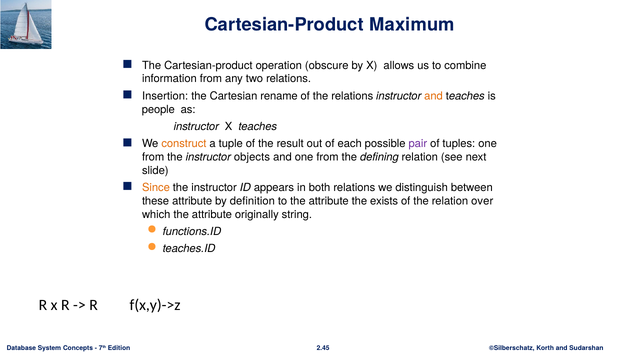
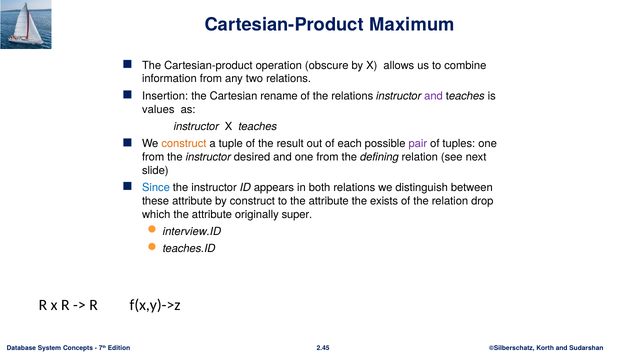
and at (434, 96) colour: orange -> purple
people: people -> values
objects: objects -> desired
Since colour: orange -> blue
by definition: definition -> construct
over: over -> drop
string: string -> super
functions.ID: functions.ID -> interview.ID
